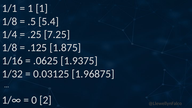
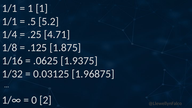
1/8 at (10, 21): 1/8 -> 1/1
5.4: 5.4 -> 5.2
7.25: 7.25 -> 4.71
